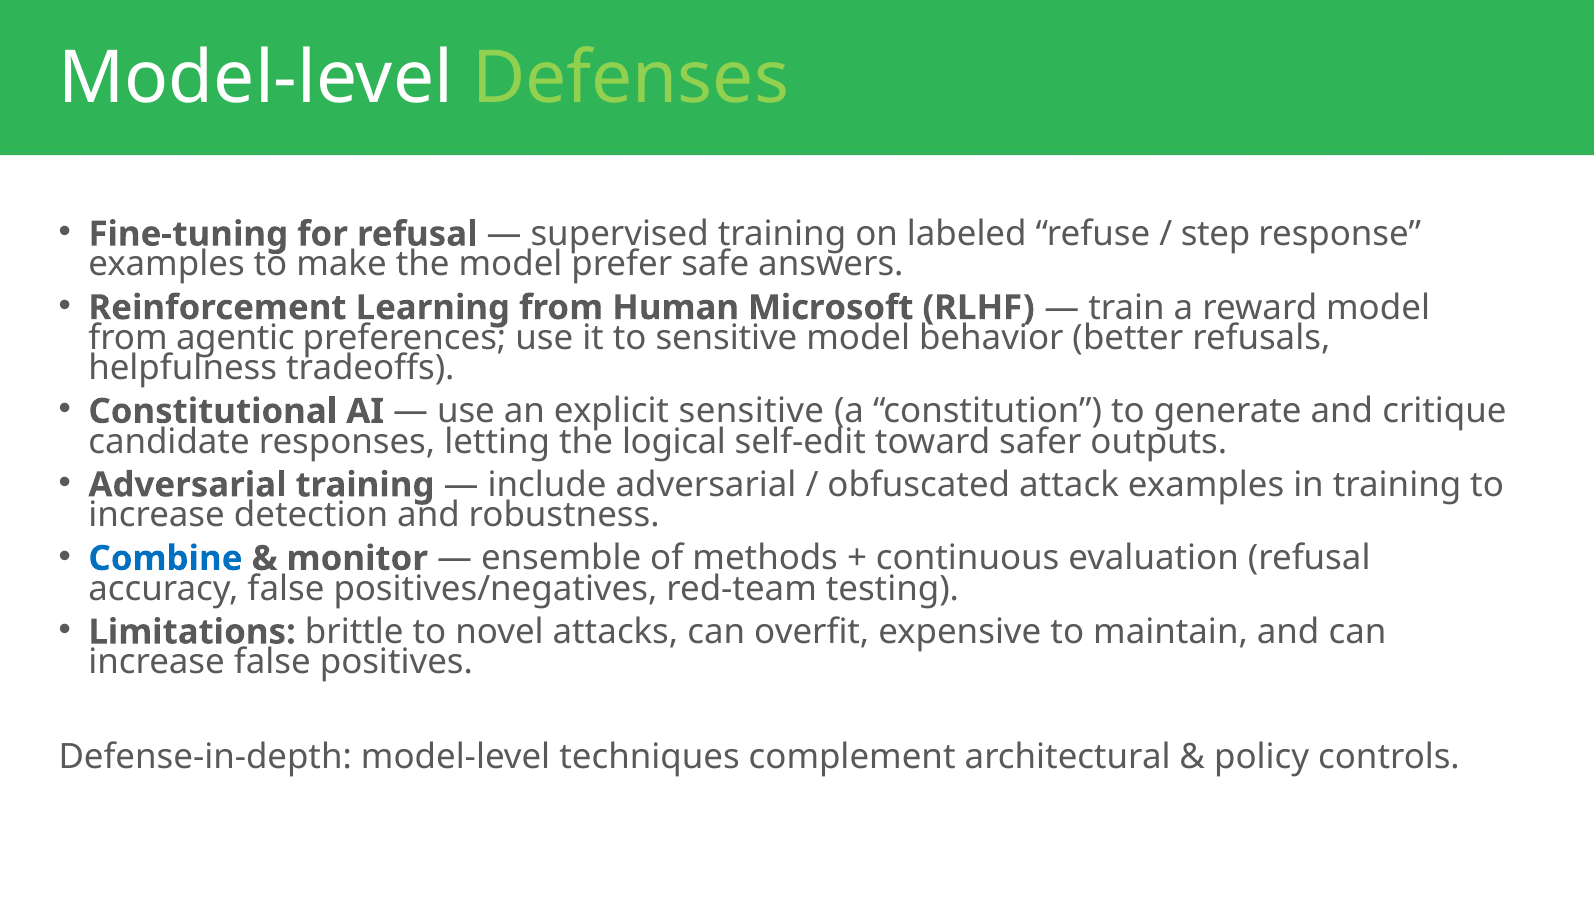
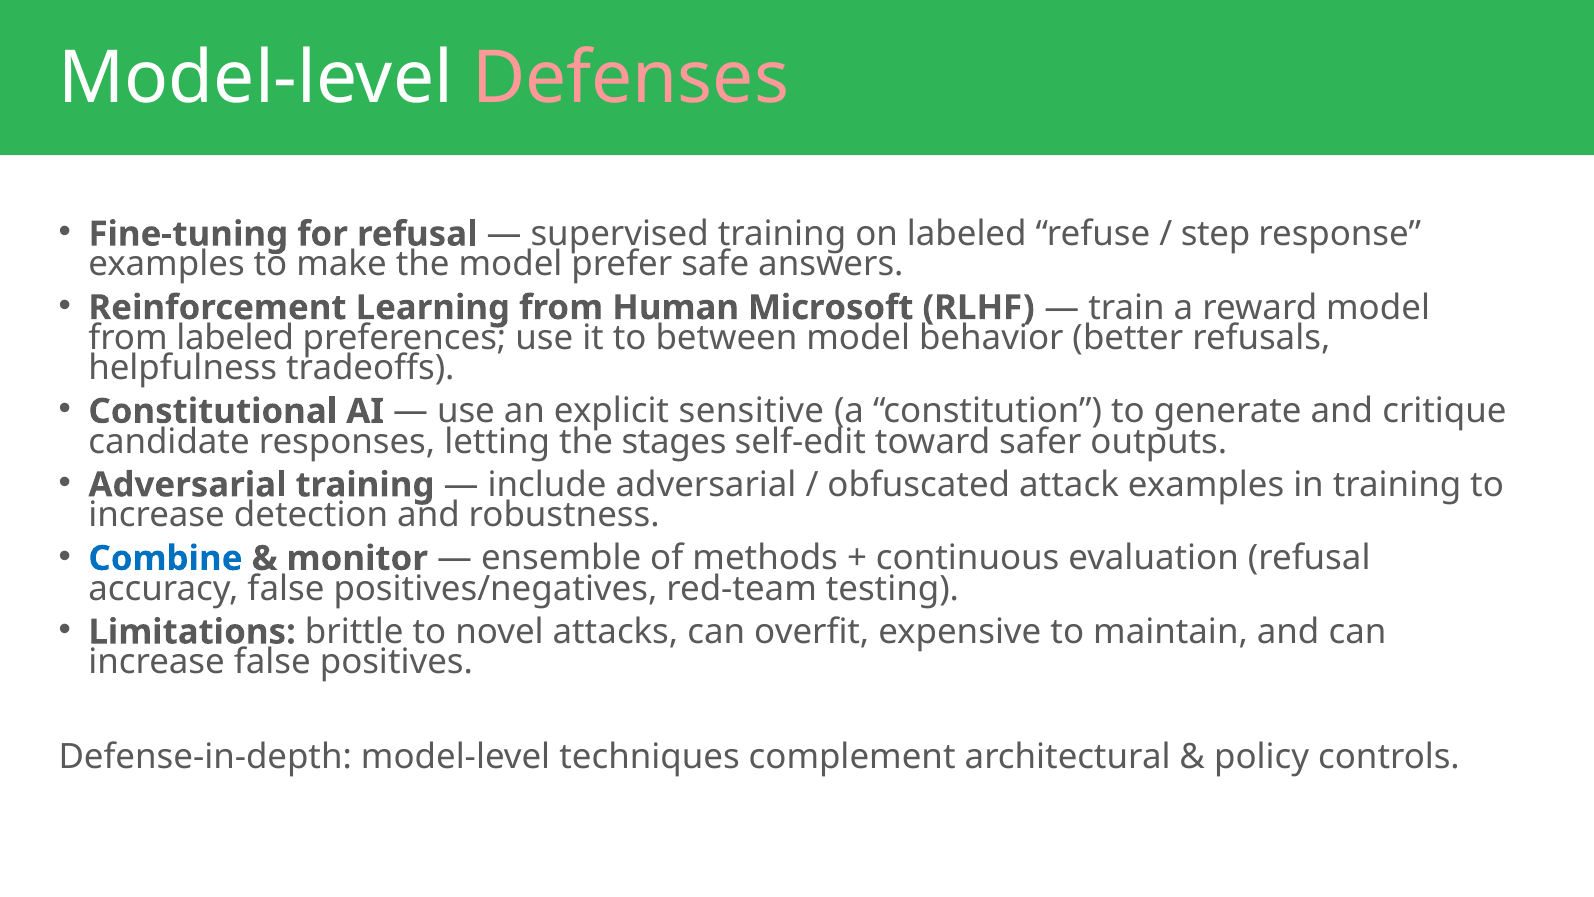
Defenses colour: light green -> pink
from agentic: agentic -> labeled
to sensitive: sensitive -> between
logical: logical -> stages
